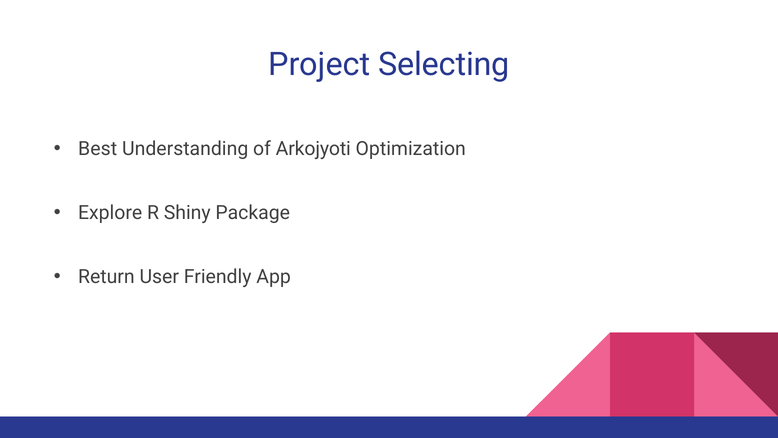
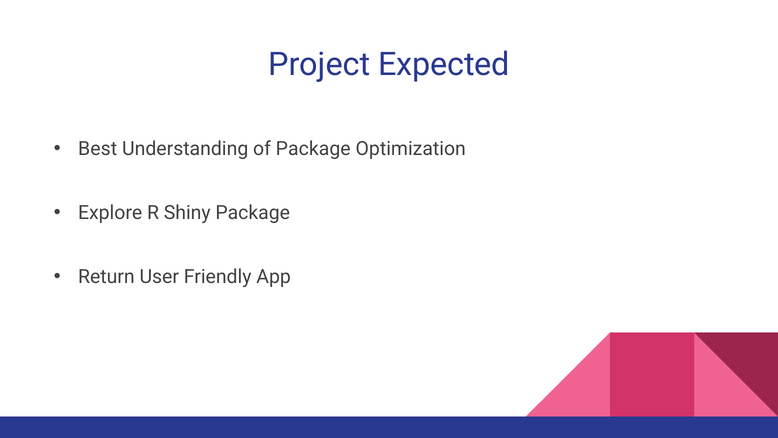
Selecting: Selecting -> Expected
of Arkojyoti: Arkojyoti -> Package
